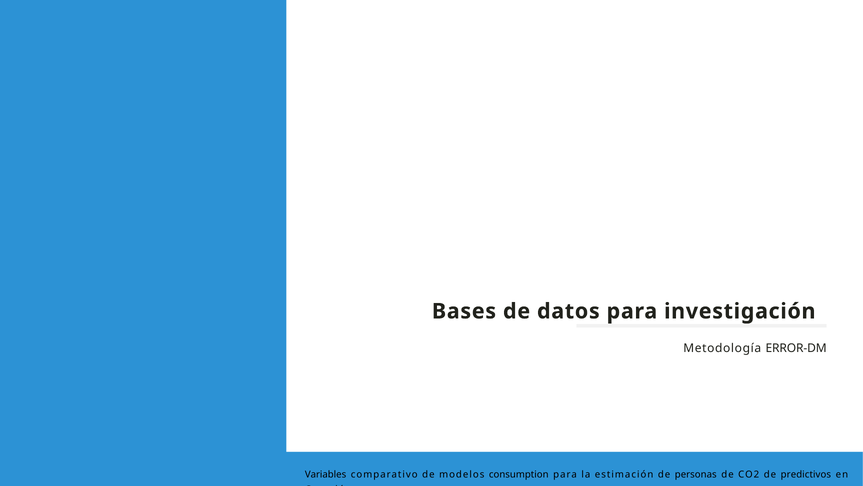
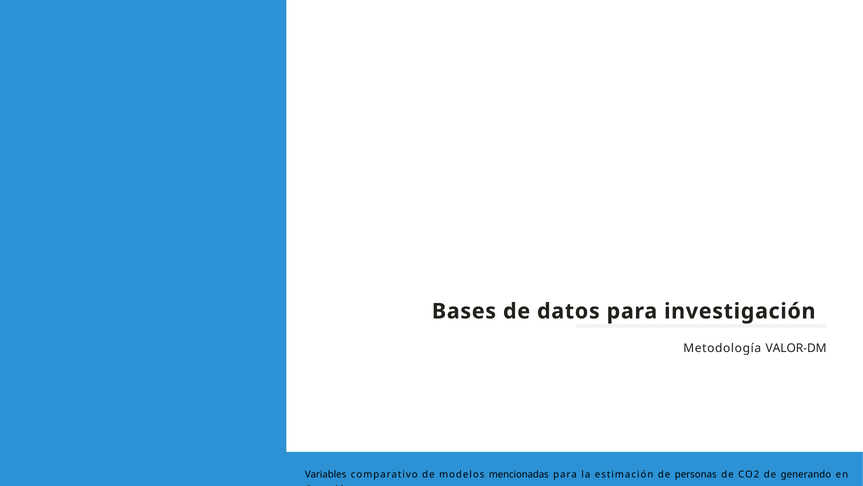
ERROR-DM: ERROR-DM -> VALOR-DM
consumption: consumption -> mencionadas
predictivos: predictivos -> generando
